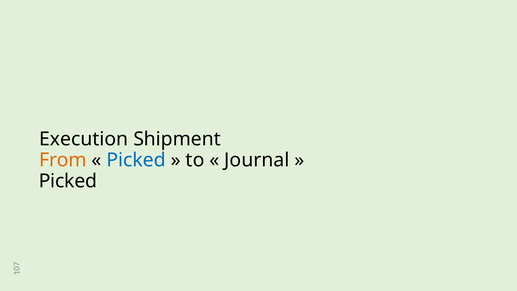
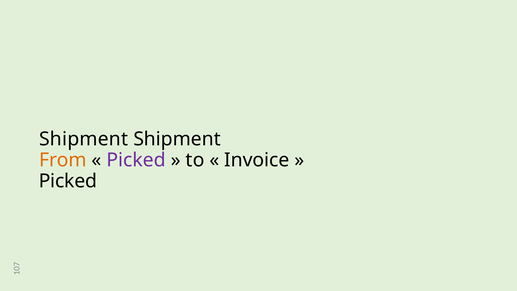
Execution at (84, 139): Execution -> Shipment
Picked at (136, 160) colour: blue -> purple
Journal: Journal -> Invoice
